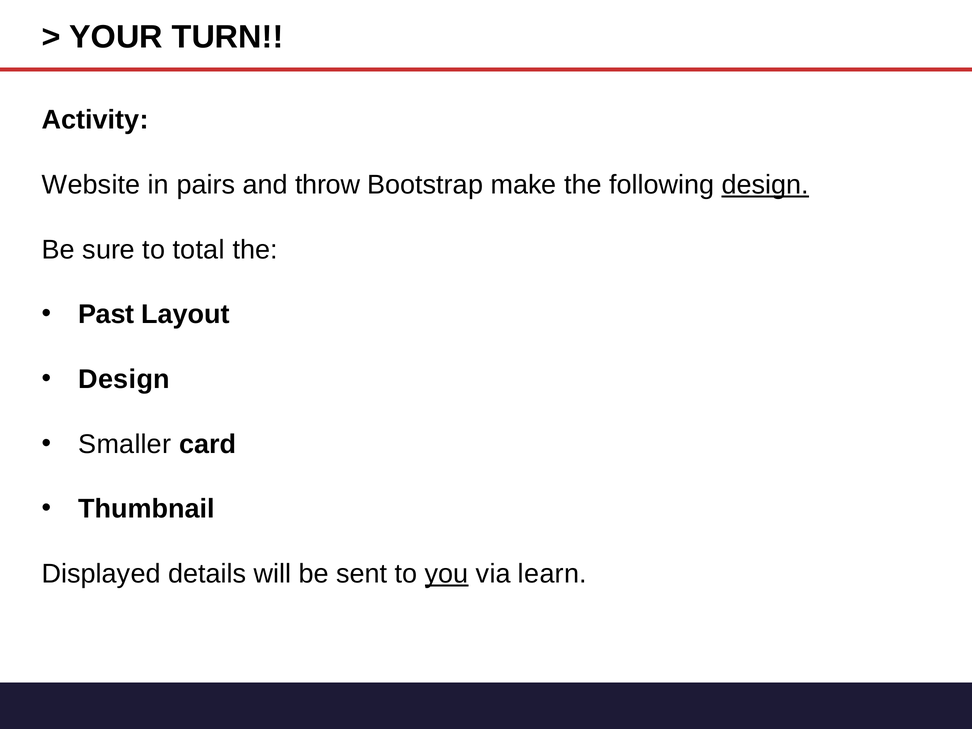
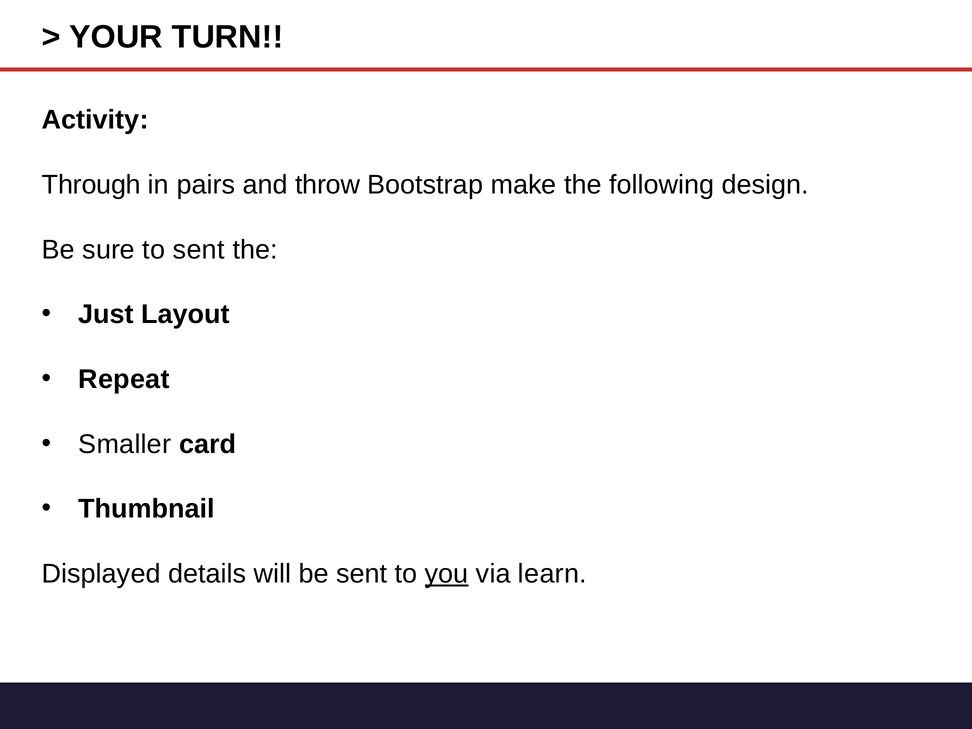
Website: Website -> Through
design at (765, 185) underline: present -> none
to total: total -> sent
Past: Past -> Just
Design at (124, 379): Design -> Repeat
